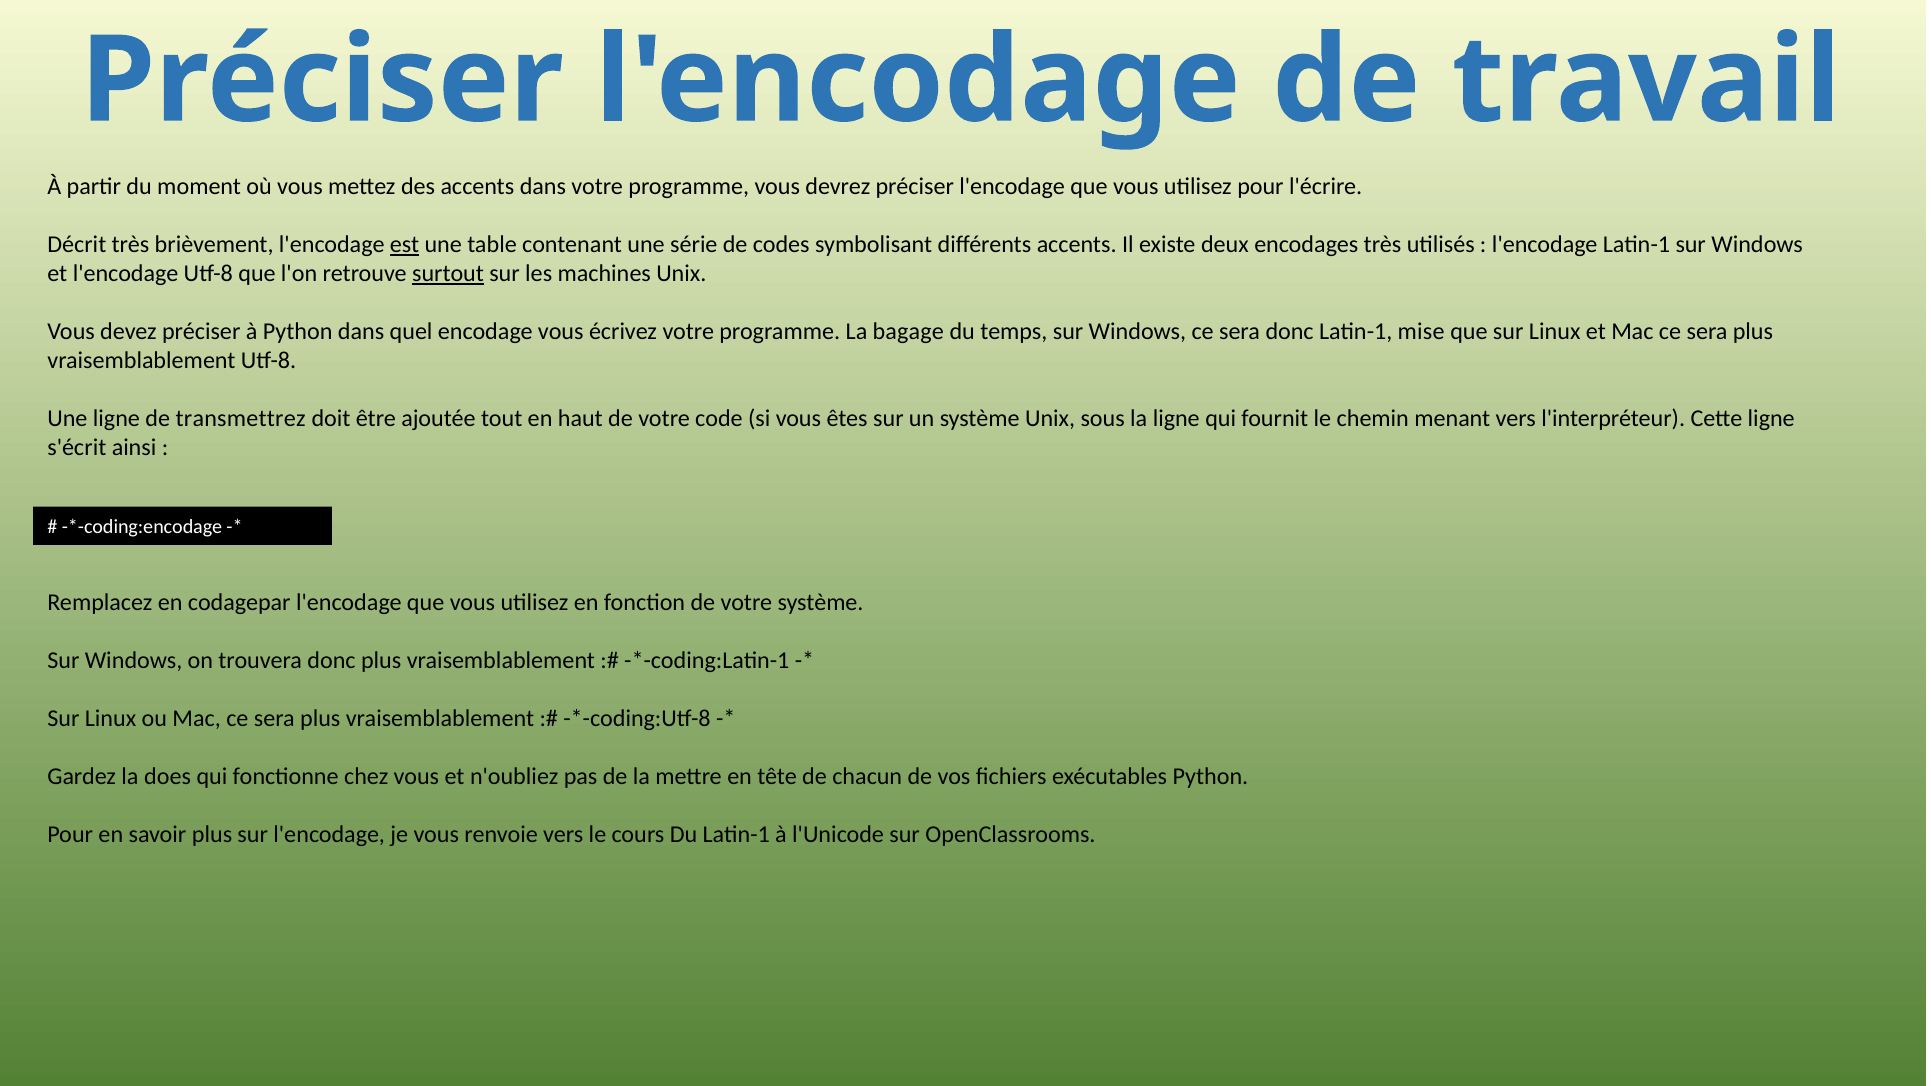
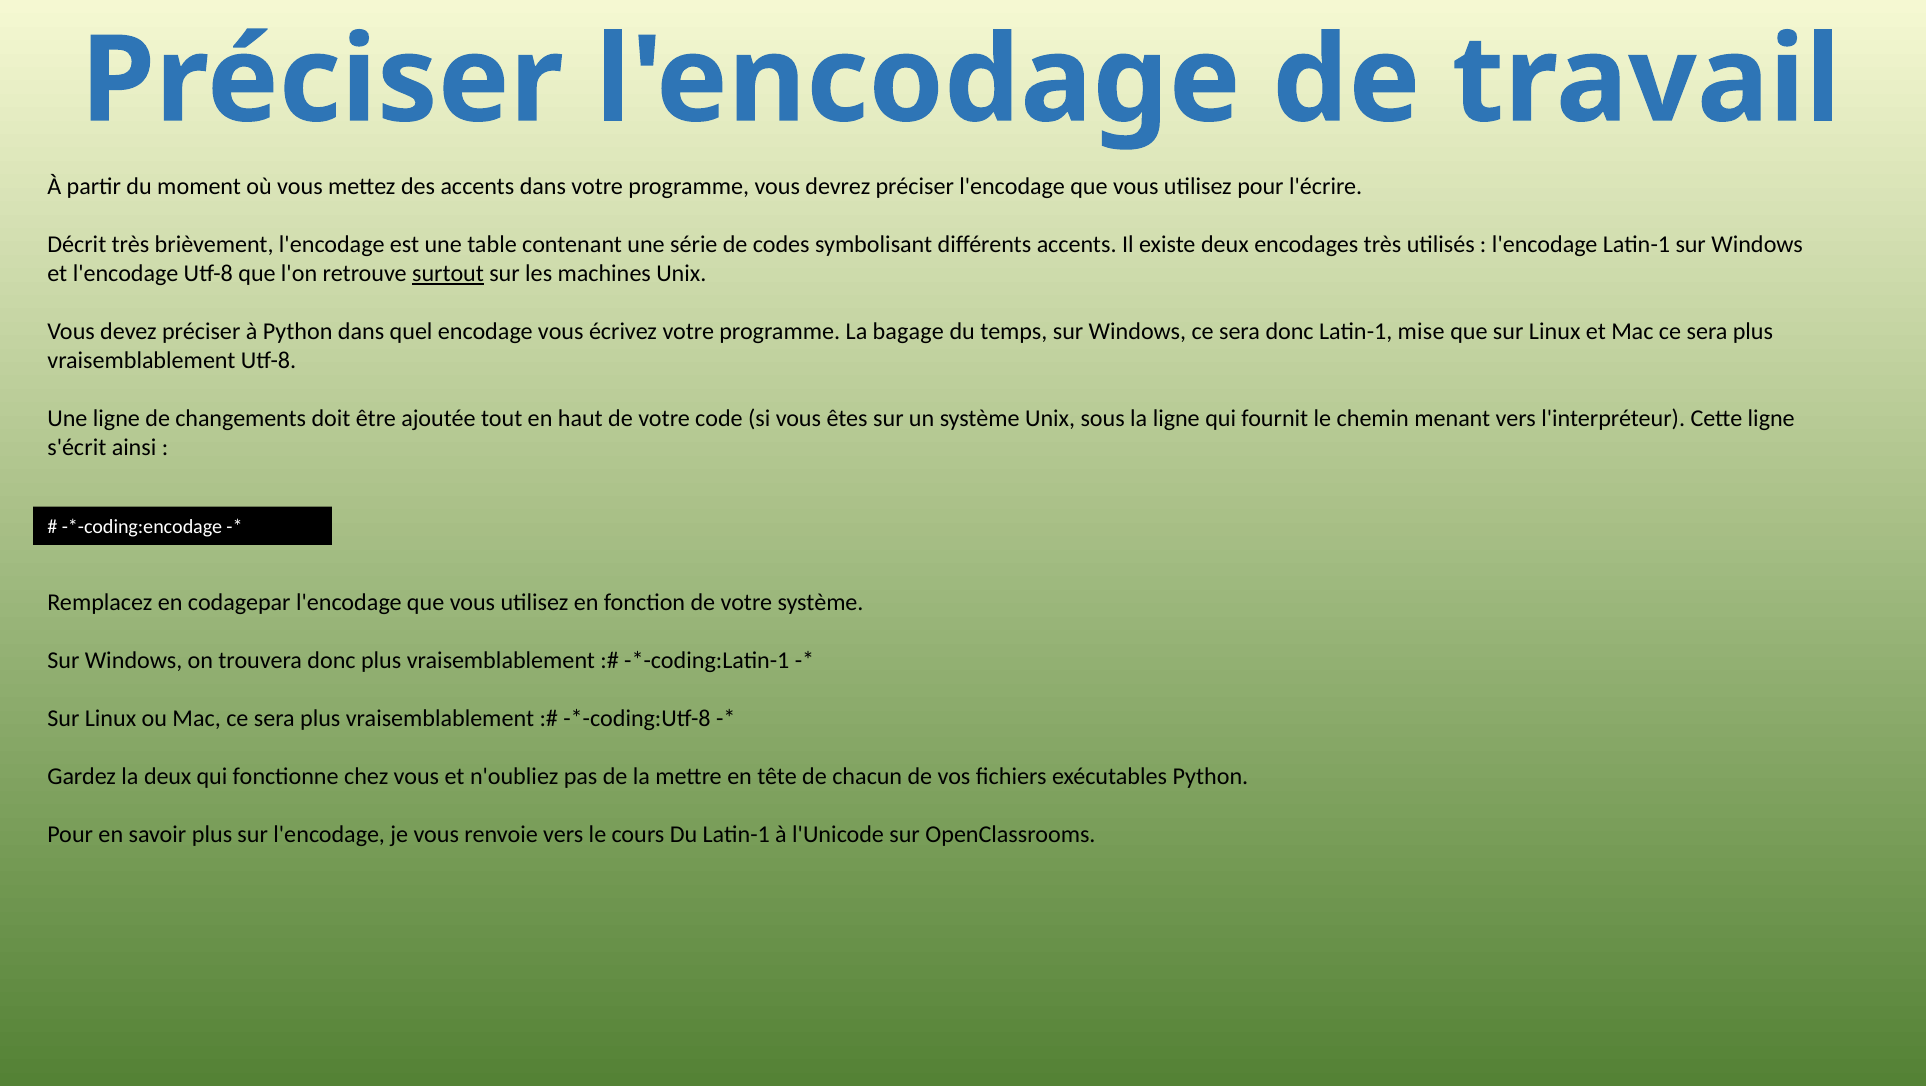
est underline: present -> none
transmettrez: transmettrez -> changements
la does: does -> deux
